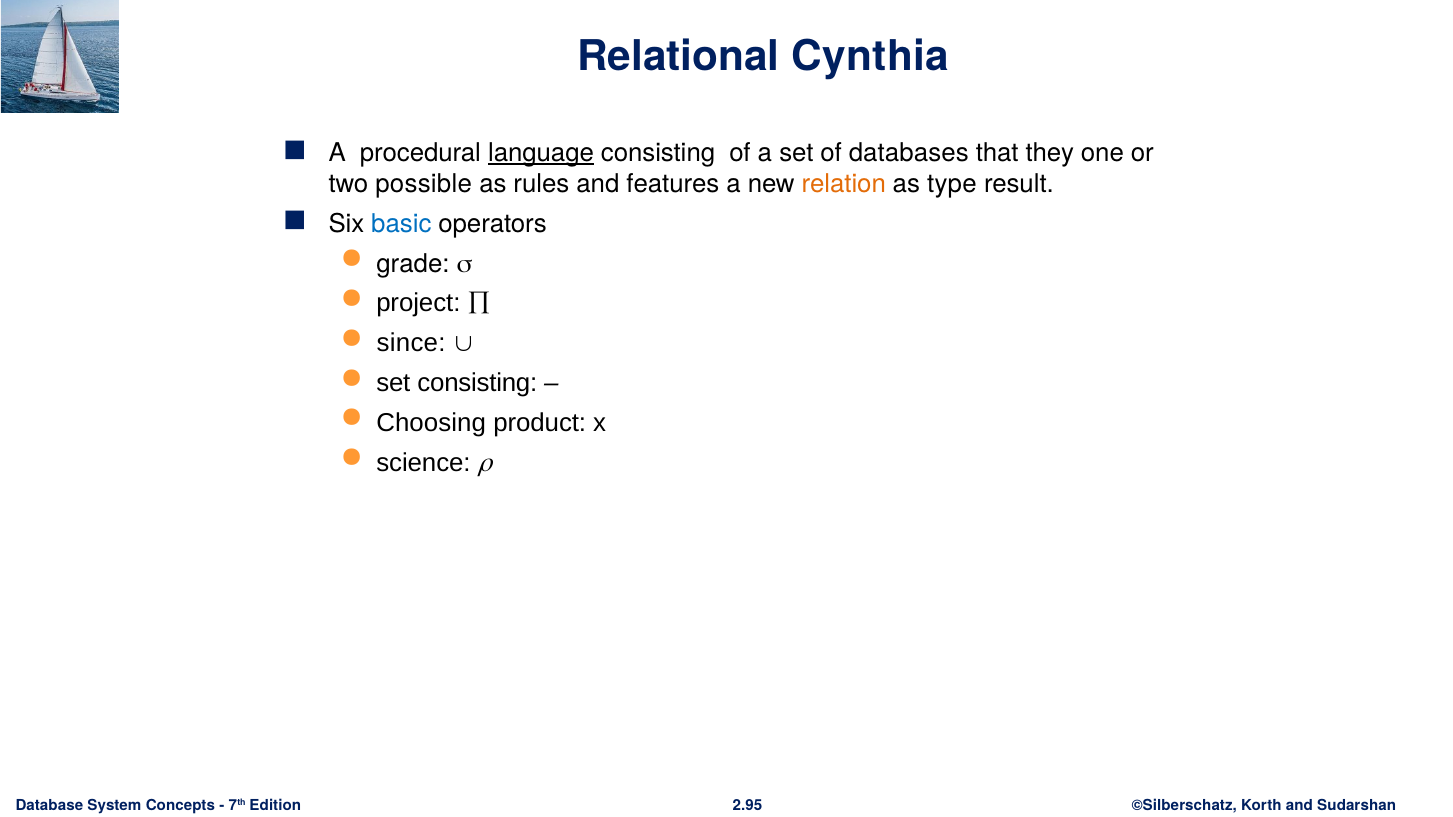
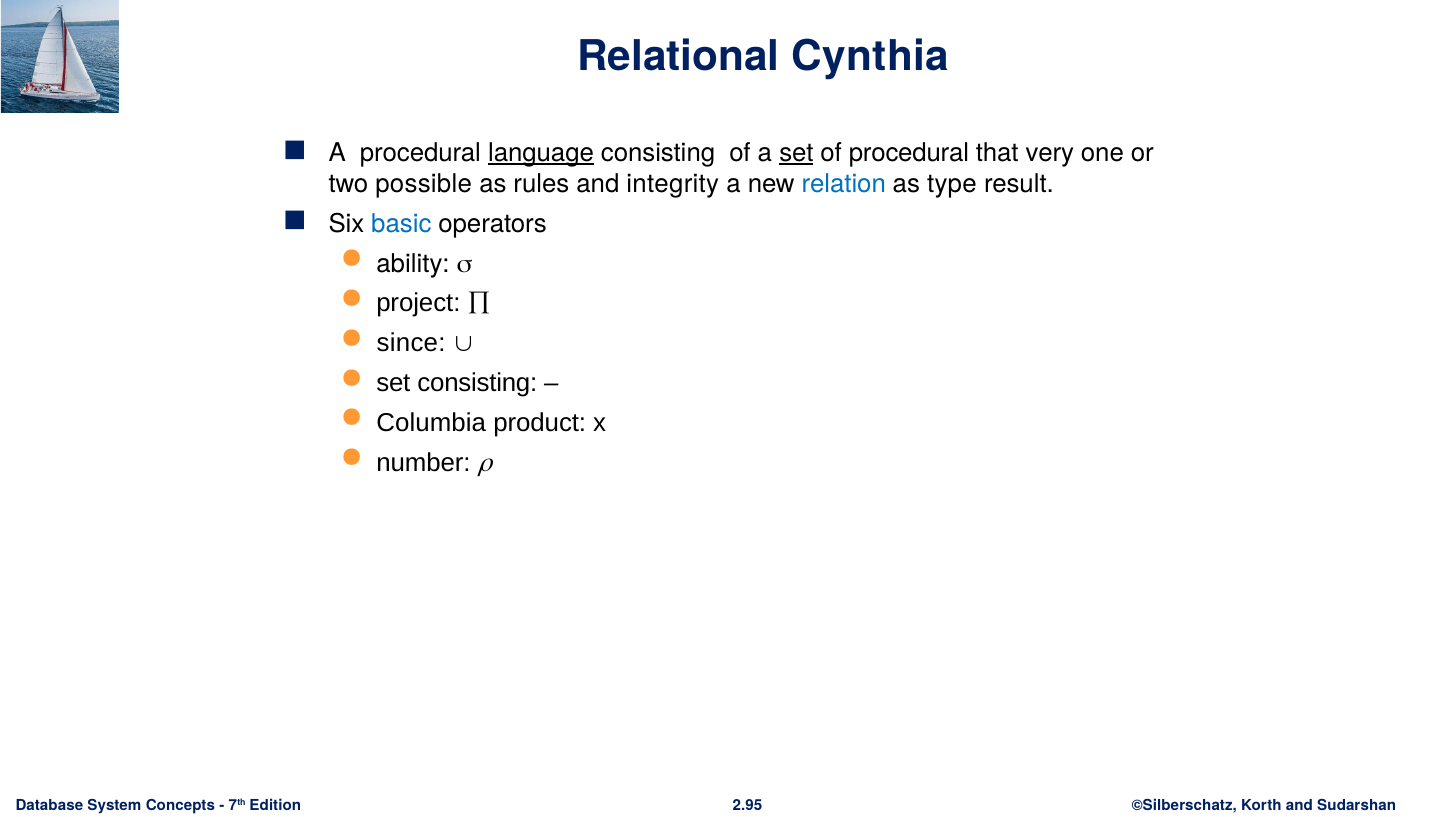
set at (796, 153) underline: none -> present
of databases: databases -> procedural
they: they -> very
features: features -> integrity
relation colour: orange -> blue
grade: grade -> ability
Choosing: Choosing -> Columbia
science: science -> number
